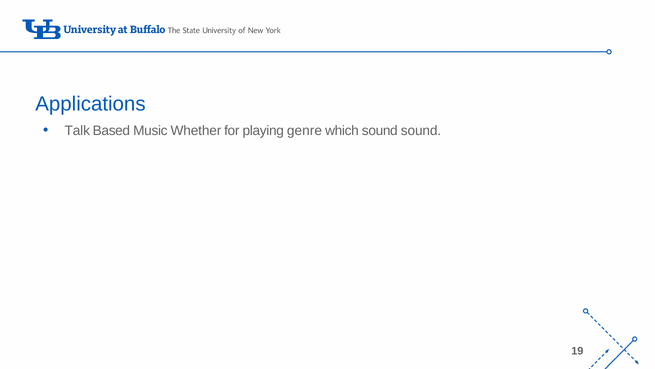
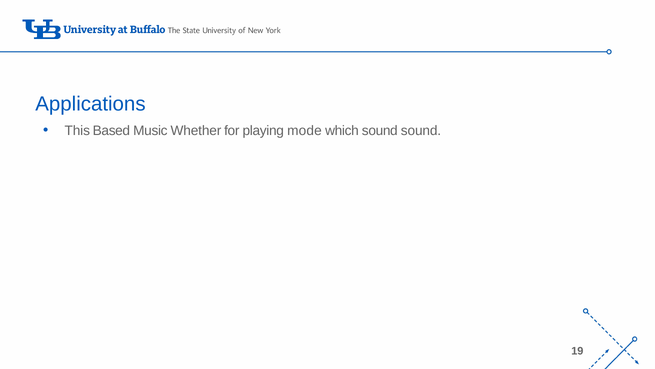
Talk: Talk -> This
genre: genre -> mode
